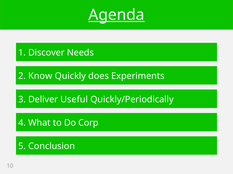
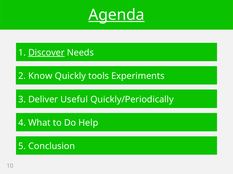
Discover underline: none -> present
does: does -> tools
Corp: Corp -> Help
